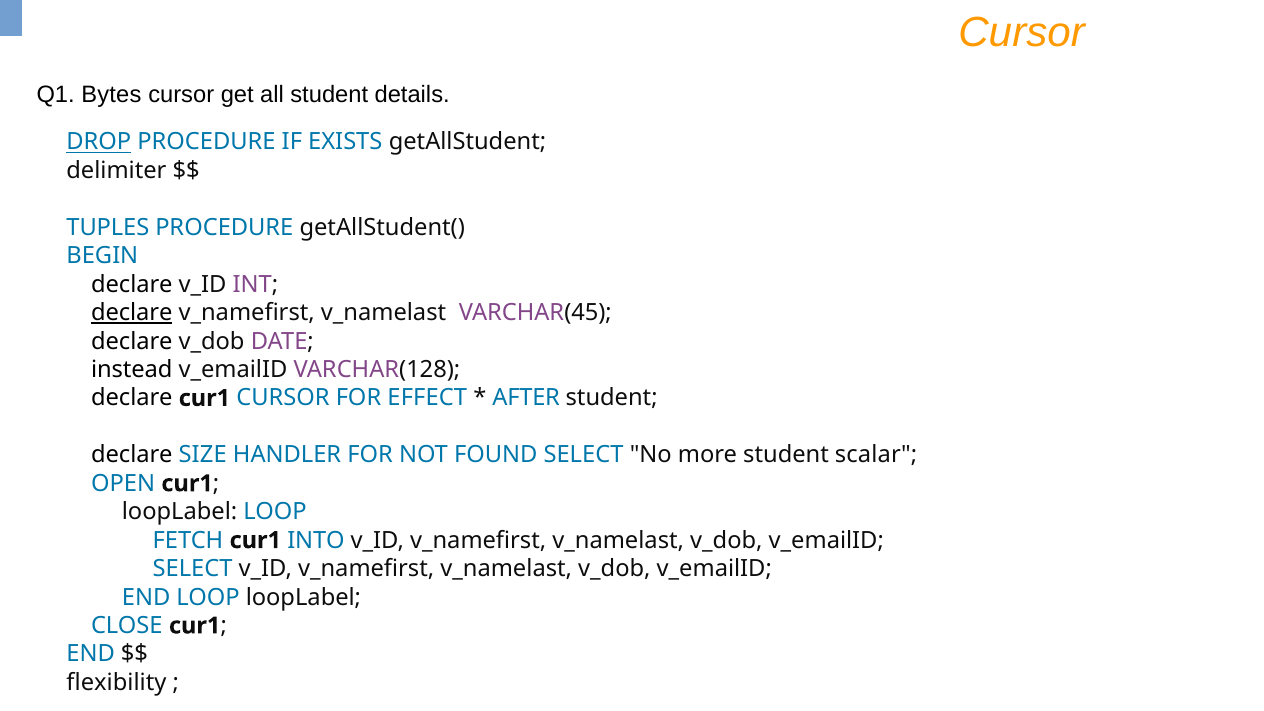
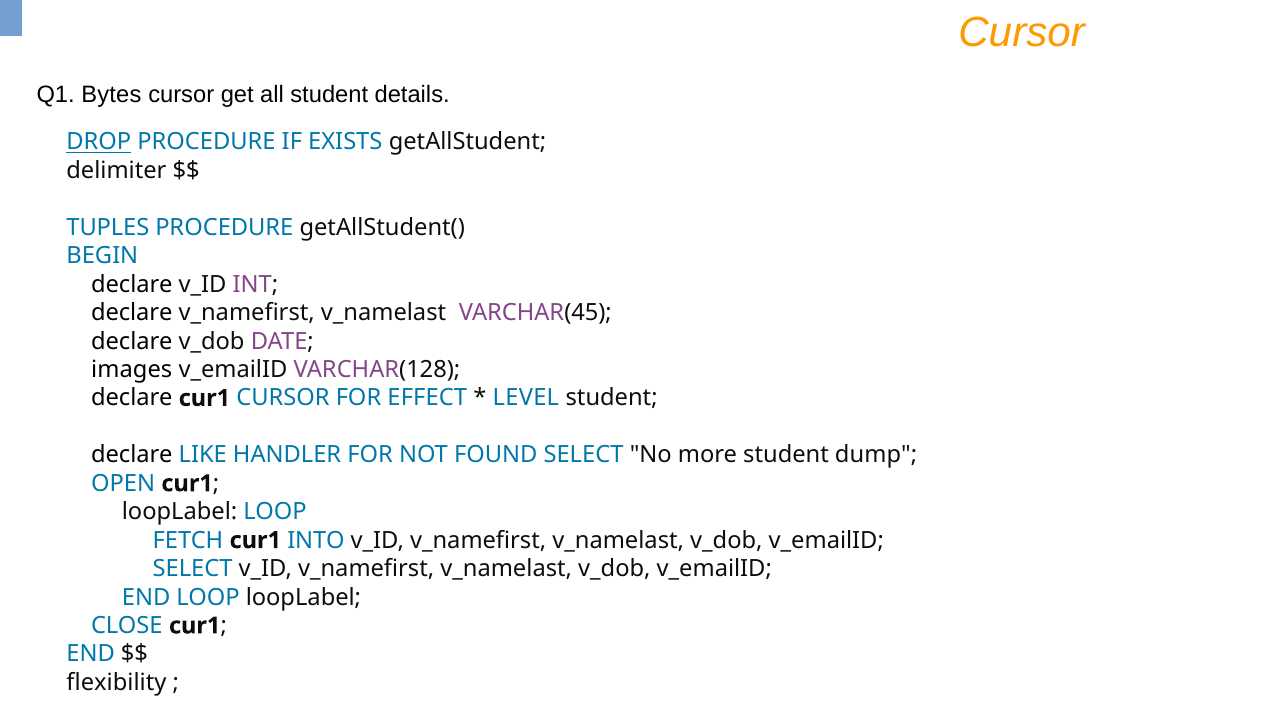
declare at (132, 313) underline: present -> none
instead: instead -> images
AFTER: AFTER -> LEVEL
SIZE: SIZE -> LIKE
scalar: scalar -> dump
